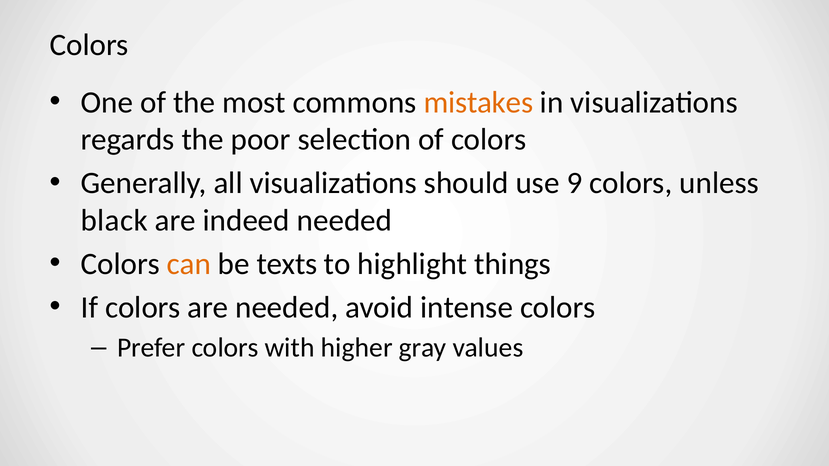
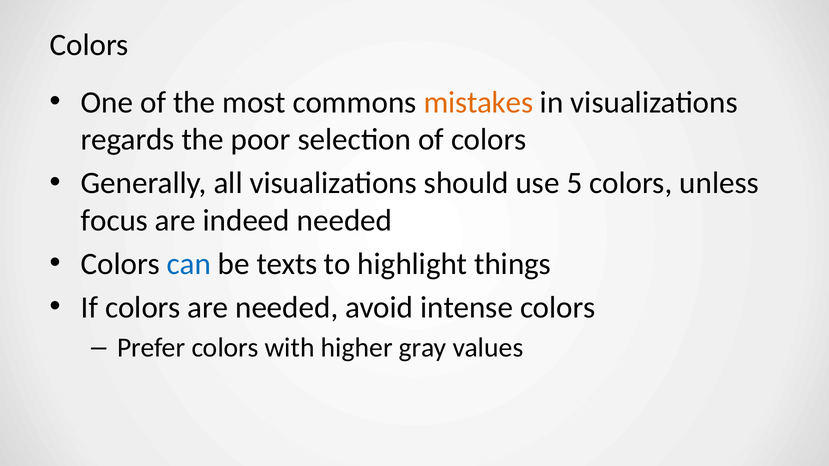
9: 9 -> 5
black: black -> focus
can colour: orange -> blue
